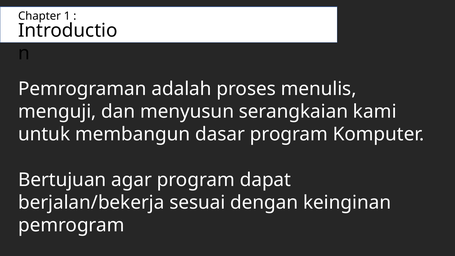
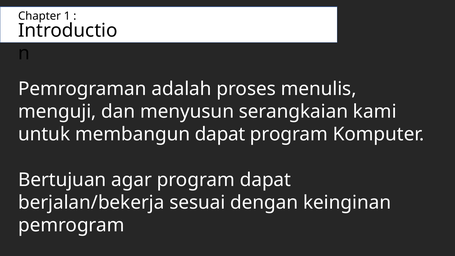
membangun dasar: dasar -> dapat
